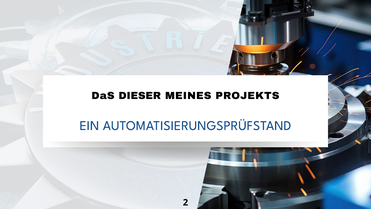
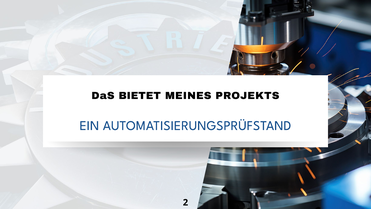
DIESER: DIESER -> BIETET
